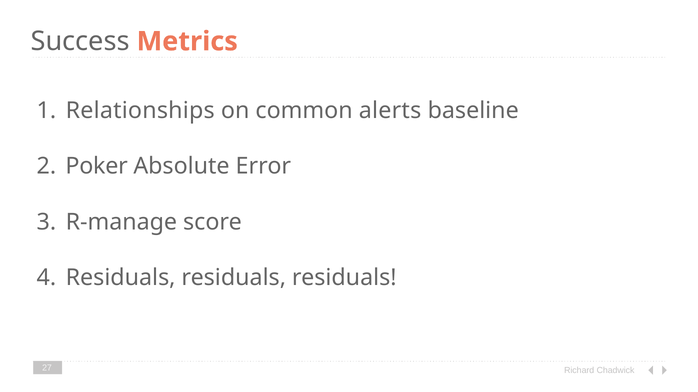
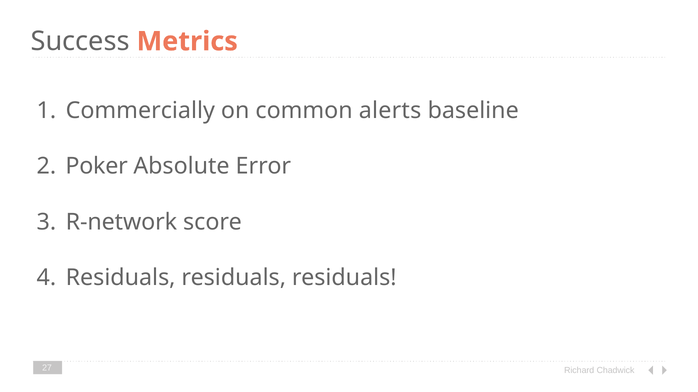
Relationships: Relationships -> Commercially
R-manage: R-manage -> R-network
